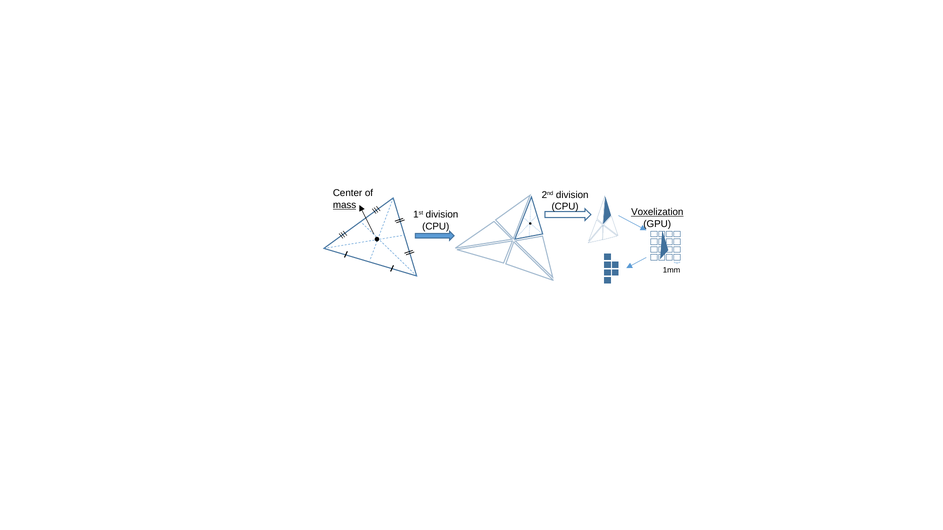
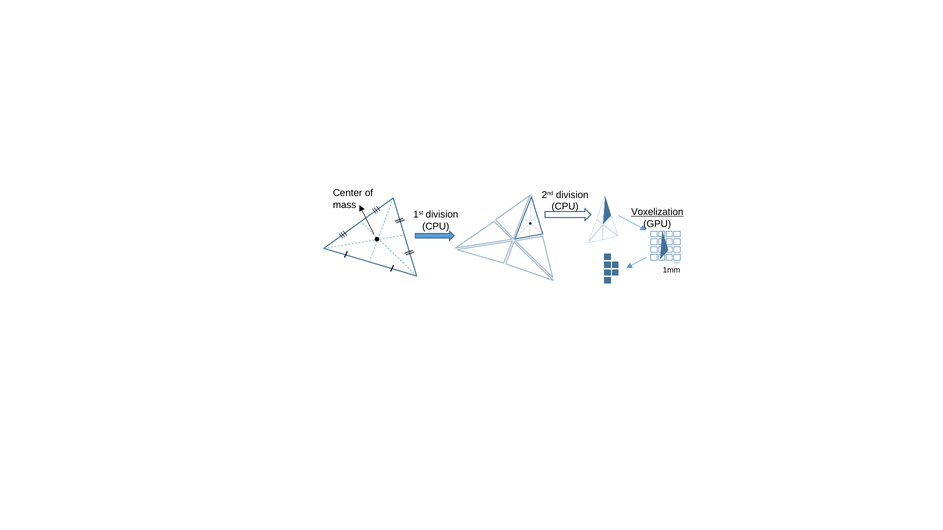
mass underline: present -> none
